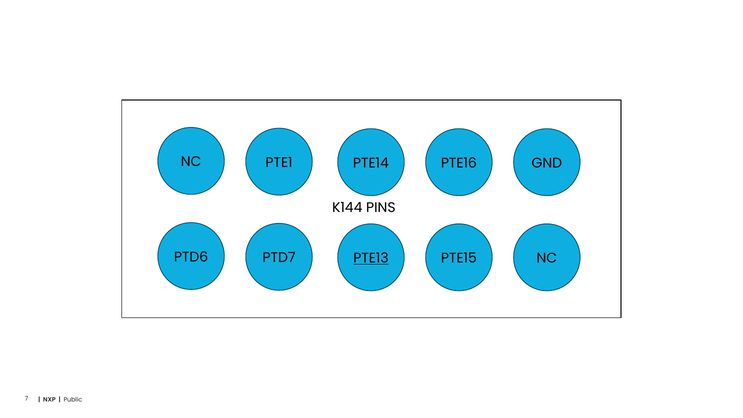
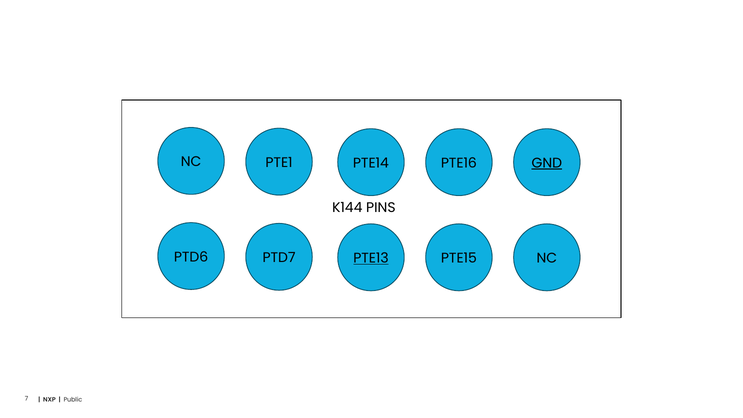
GND underline: none -> present
